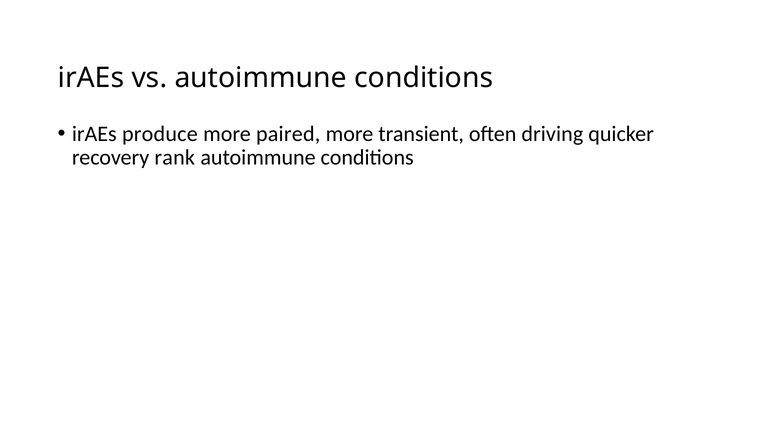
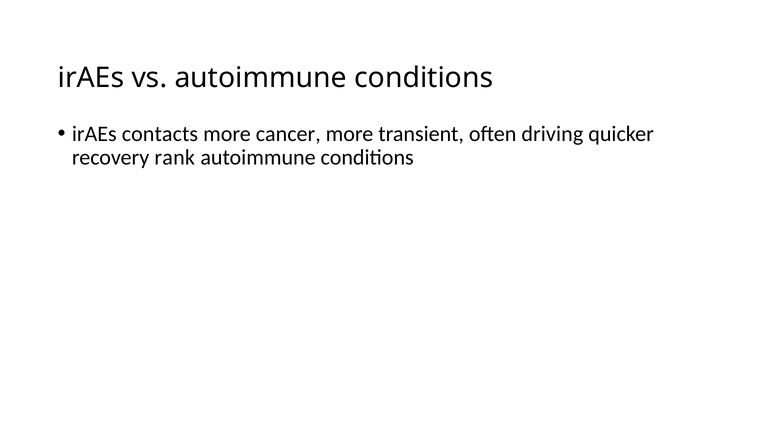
produce: produce -> contacts
paired: paired -> cancer
